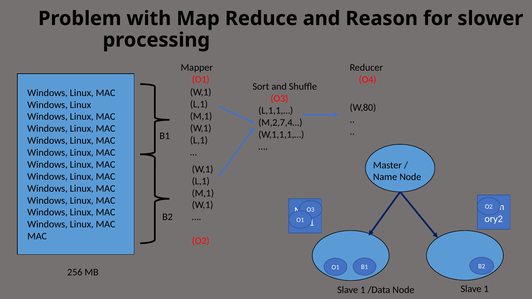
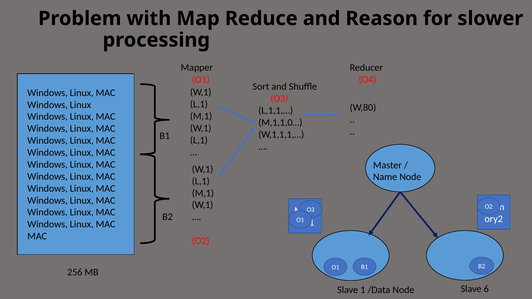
M,2,7,4…: M,2,7,4… -> M,1,1,0…
Node Slave 1: 1 -> 6
